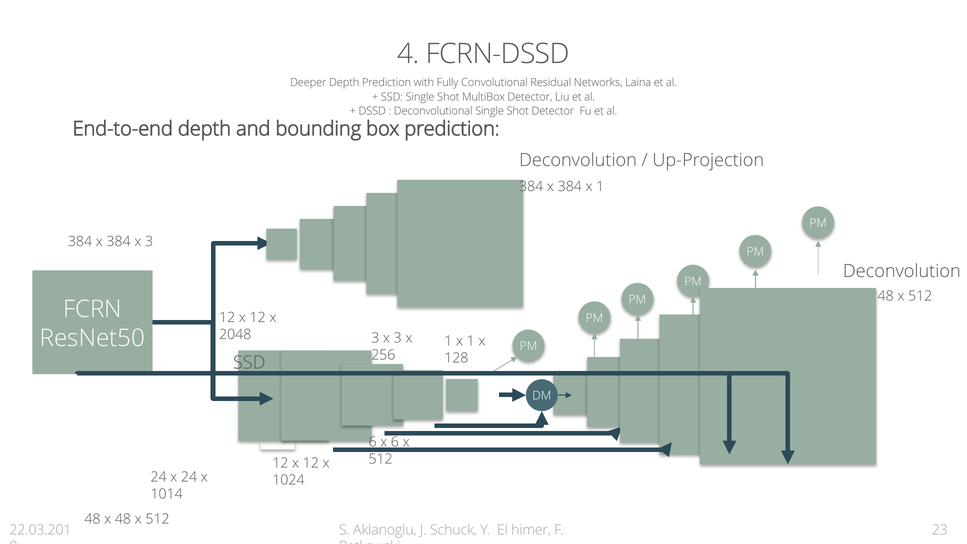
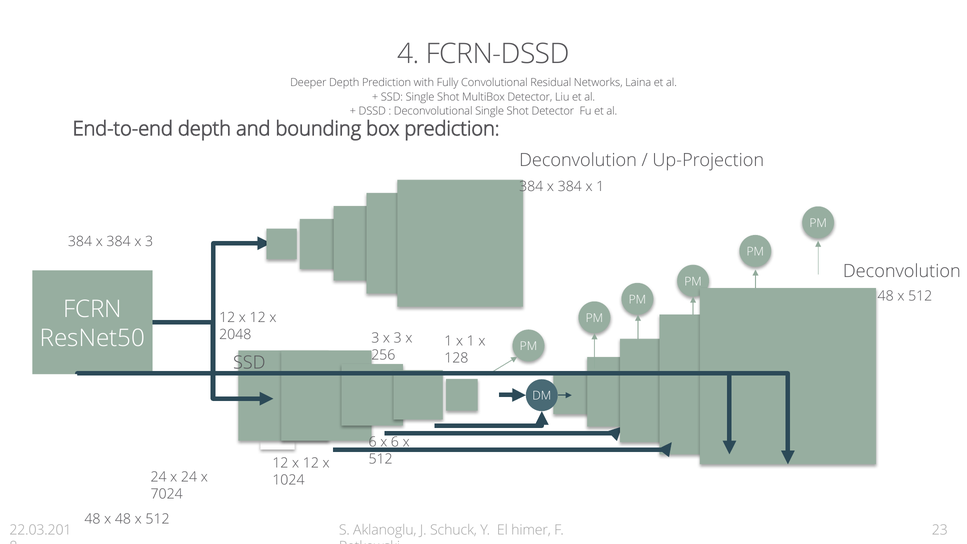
1014: 1014 -> 7024
